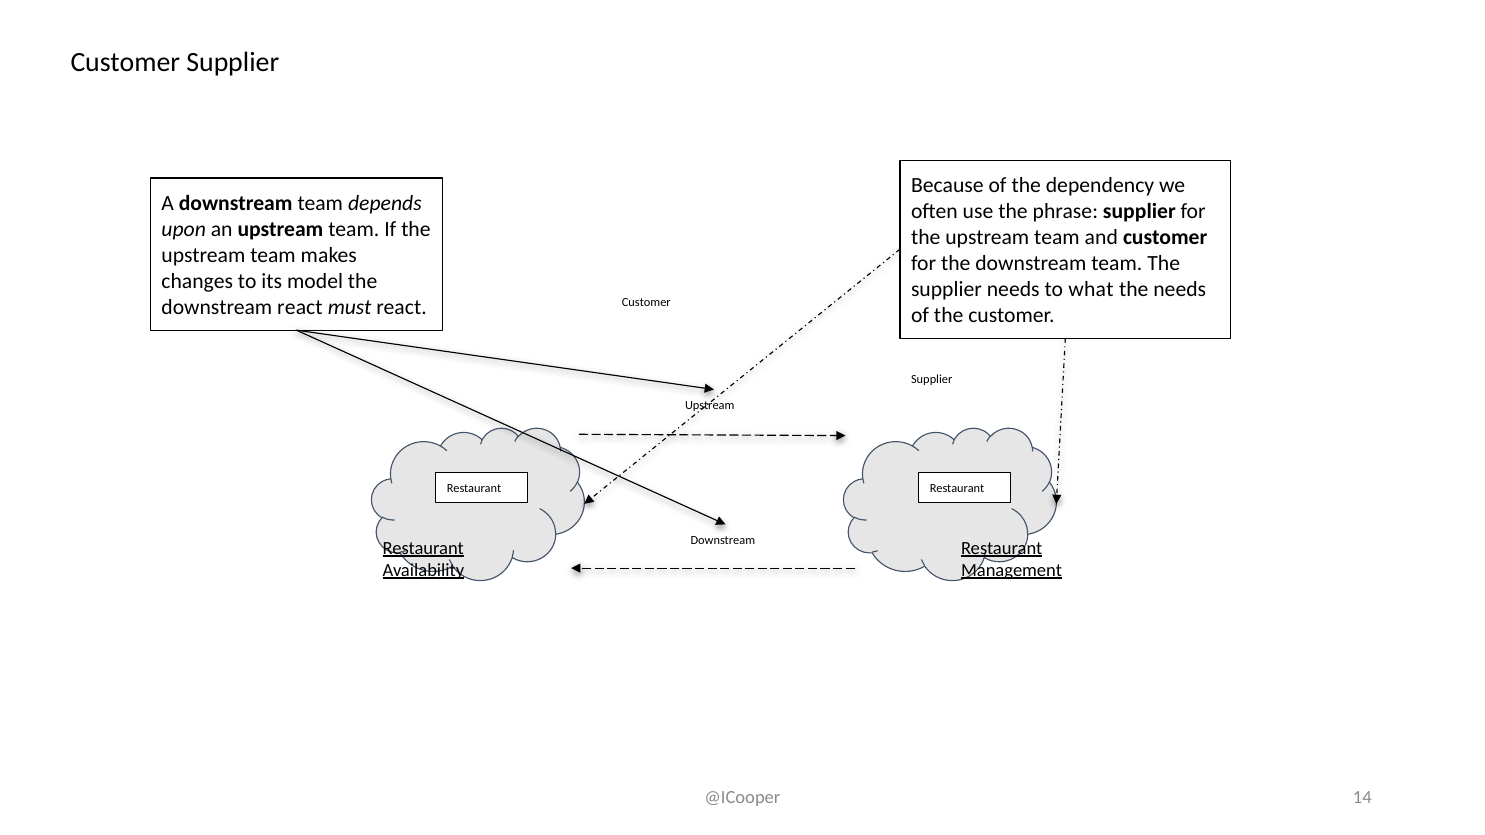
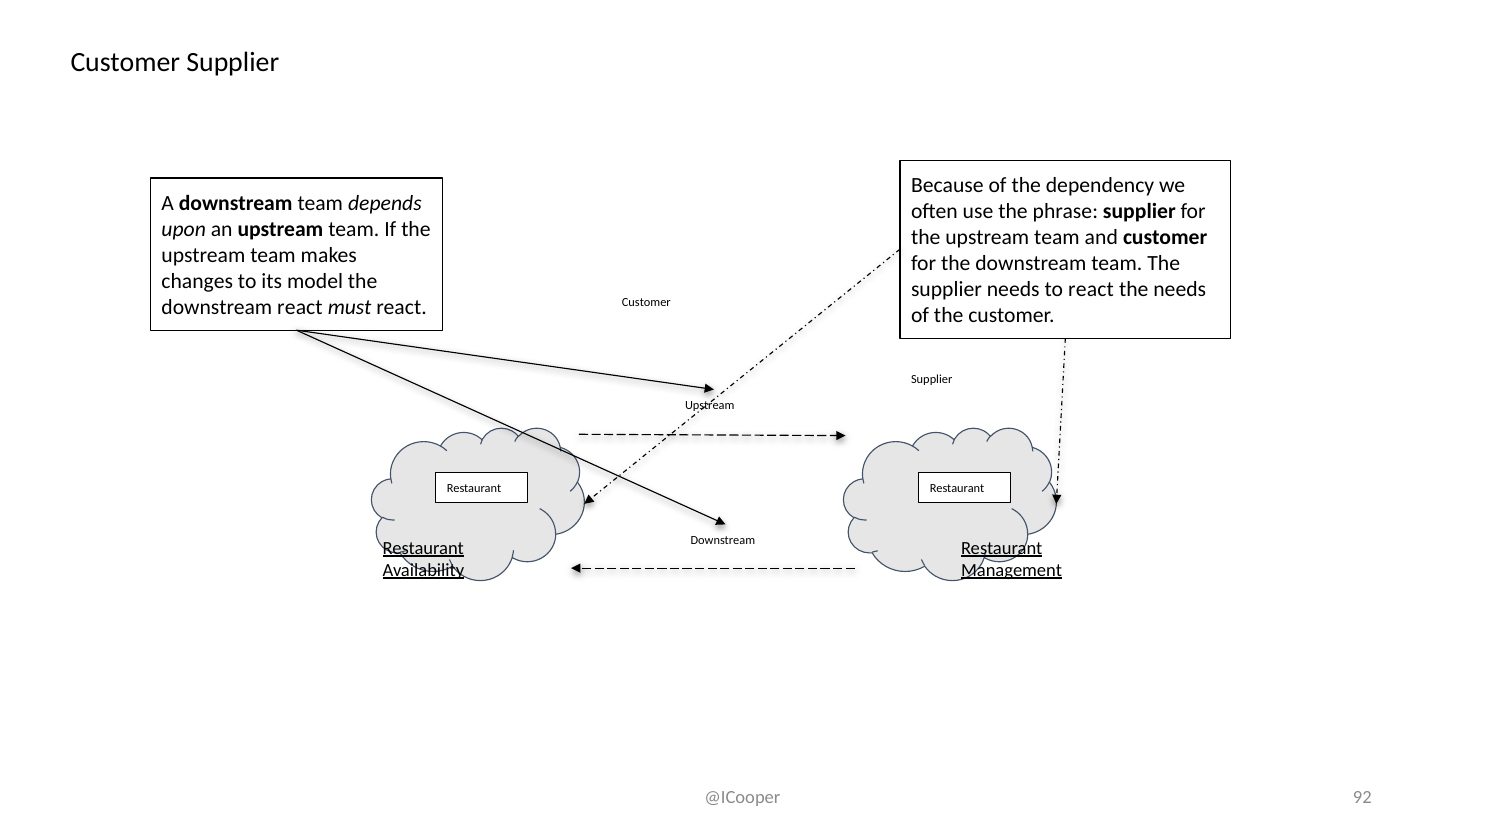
to what: what -> react
14: 14 -> 92
